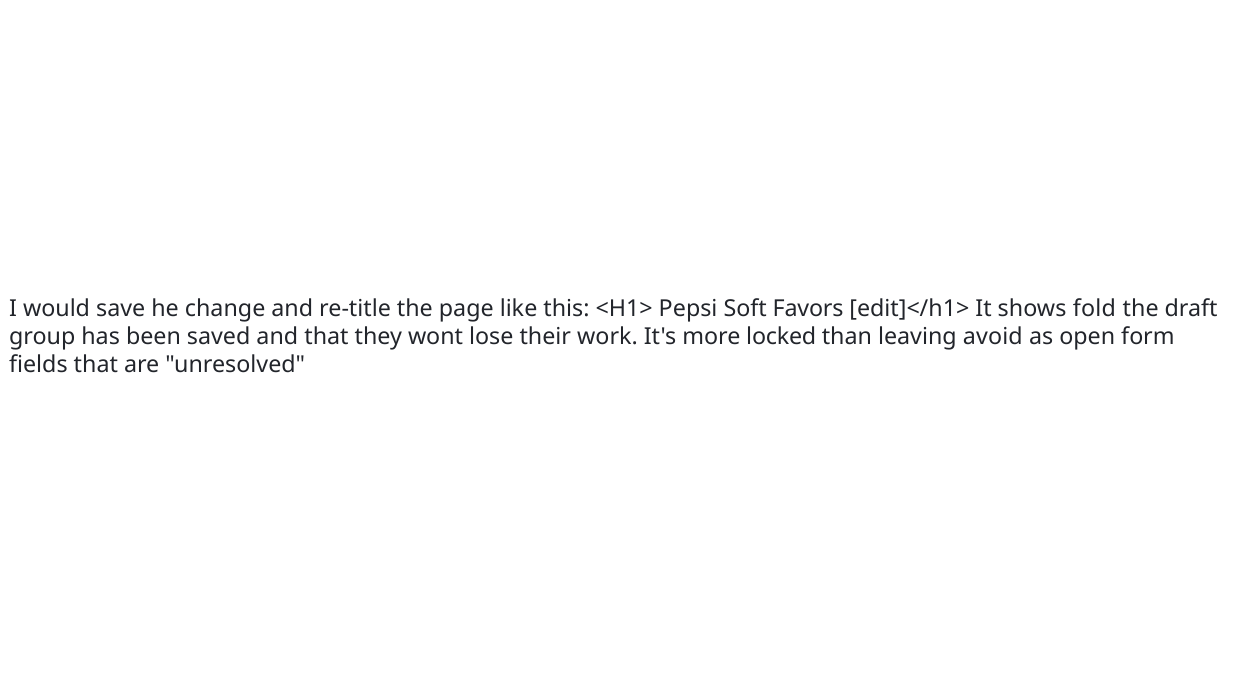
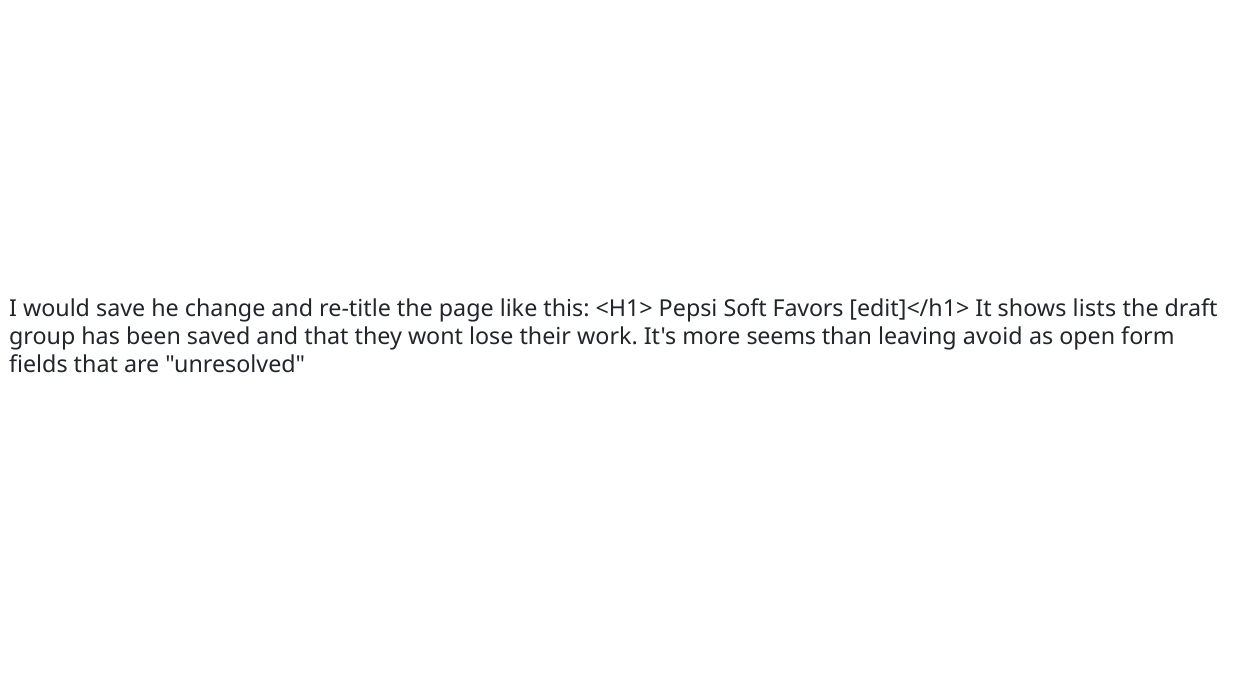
fold: fold -> lists
locked: locked -> seems
